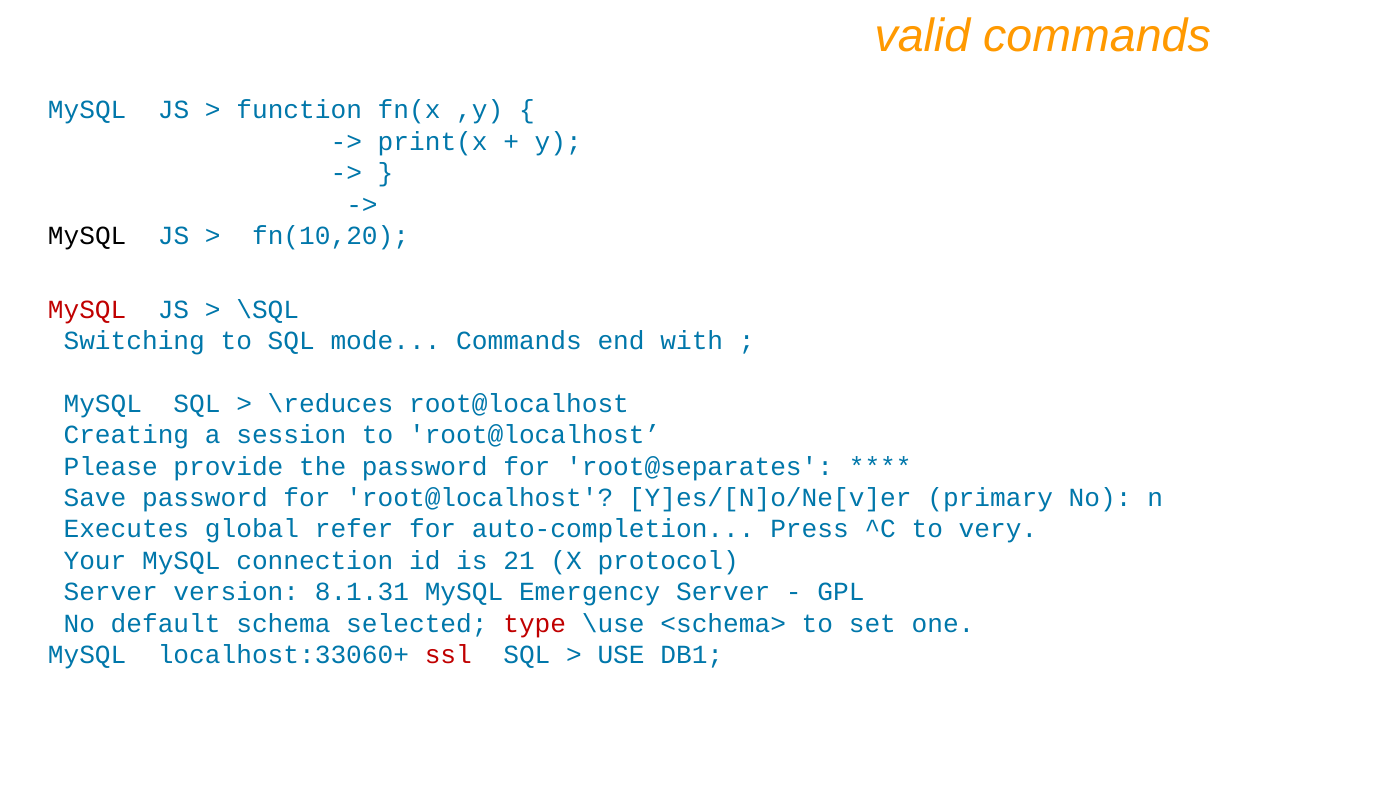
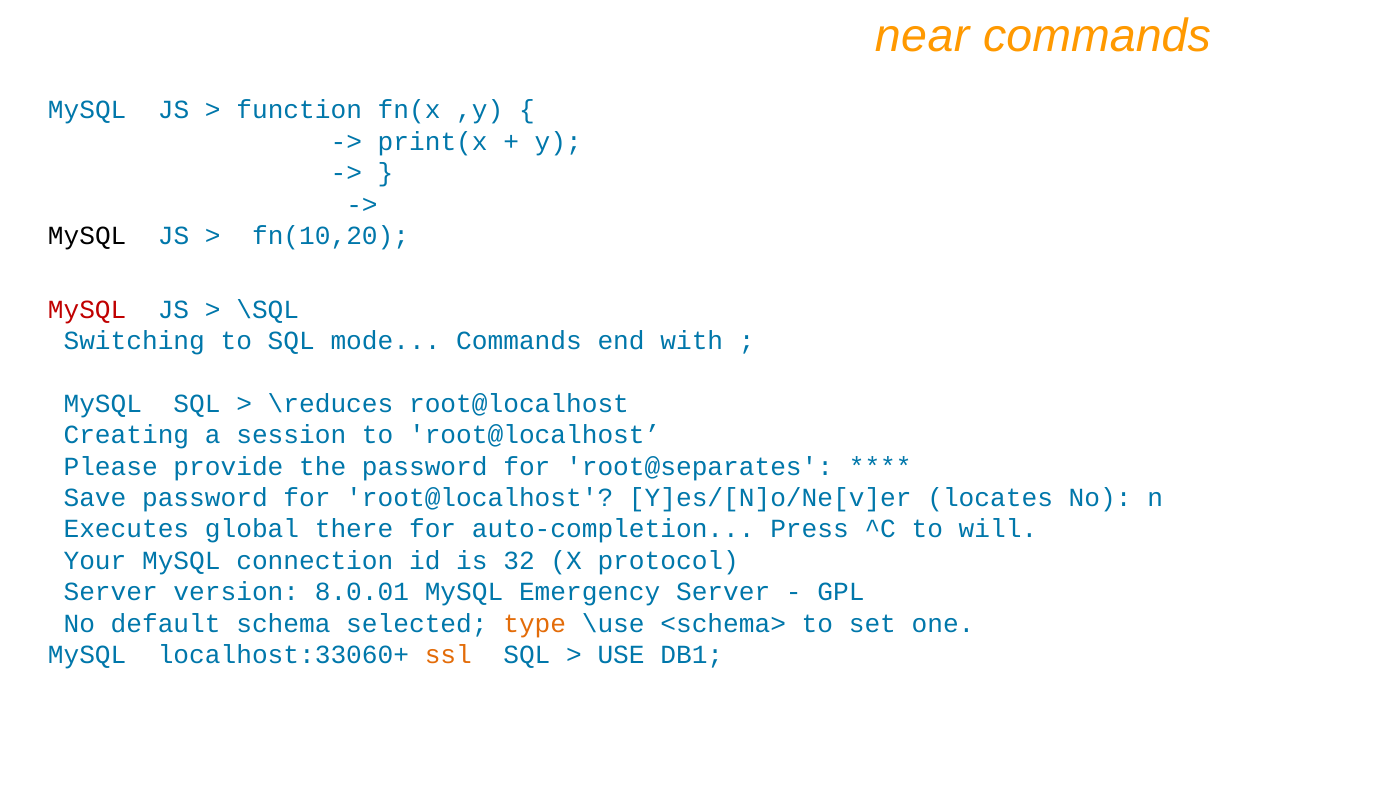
valid: valid -> near
primary: primary -> locates
refer: refer -> there
very: very -> will
21: 21 -> 32
8.1.31: 8.1.31 -> 8.0.01
type colour: red -> orange
ssl colour: red -> orange
